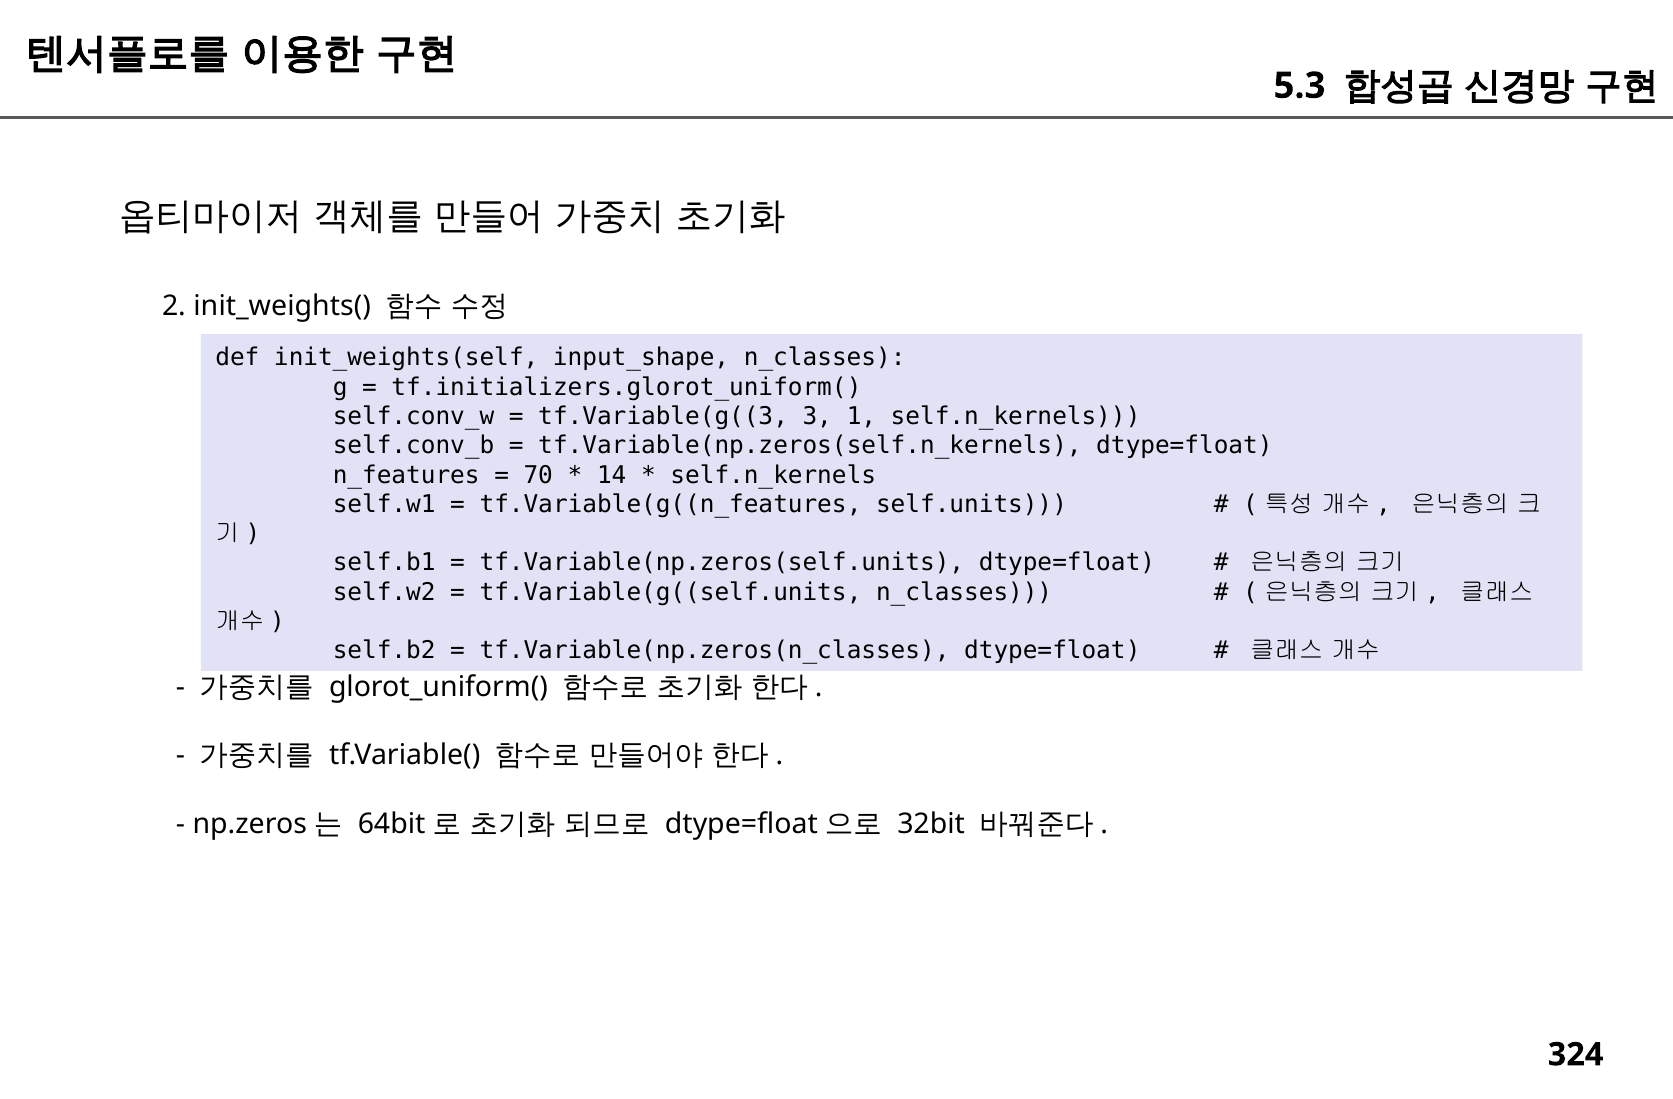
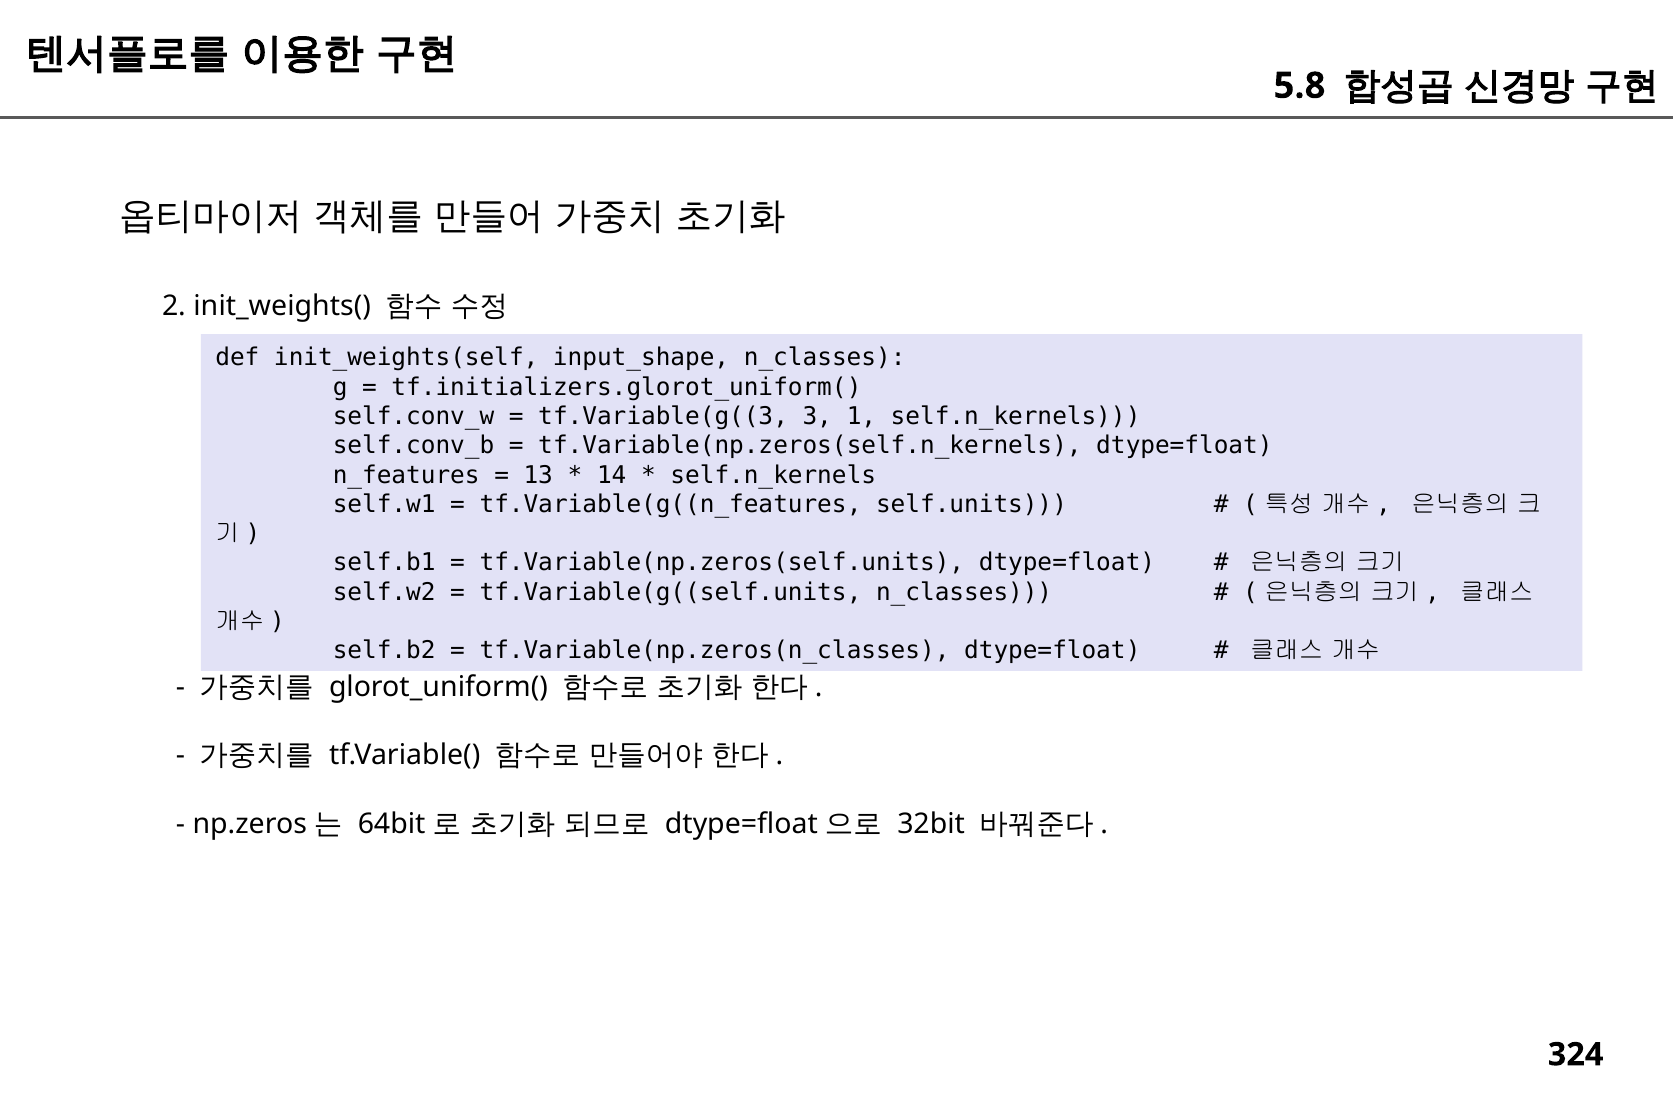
5.3: 5.3 -> 5.8
70: 70 -> 13
